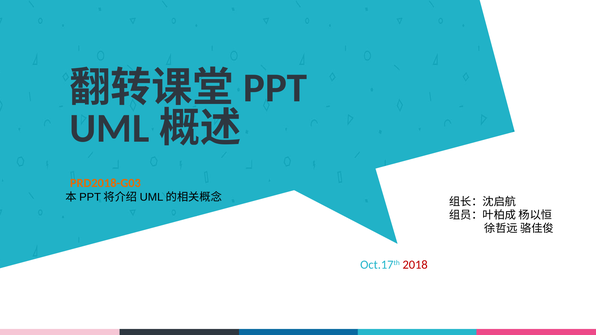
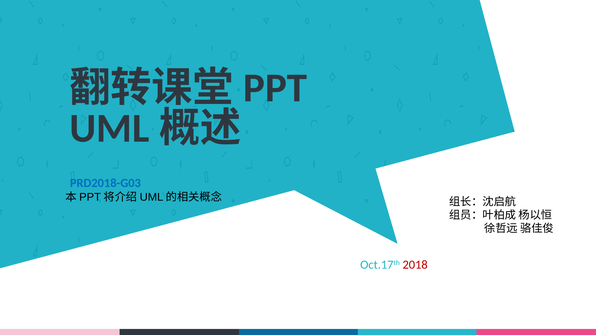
PRD2018-G03 colour: orange -> blue
